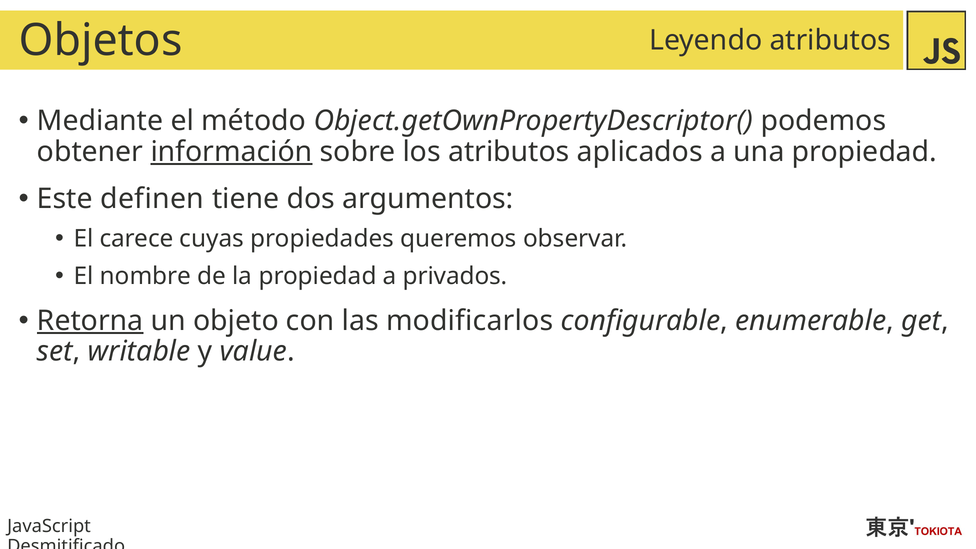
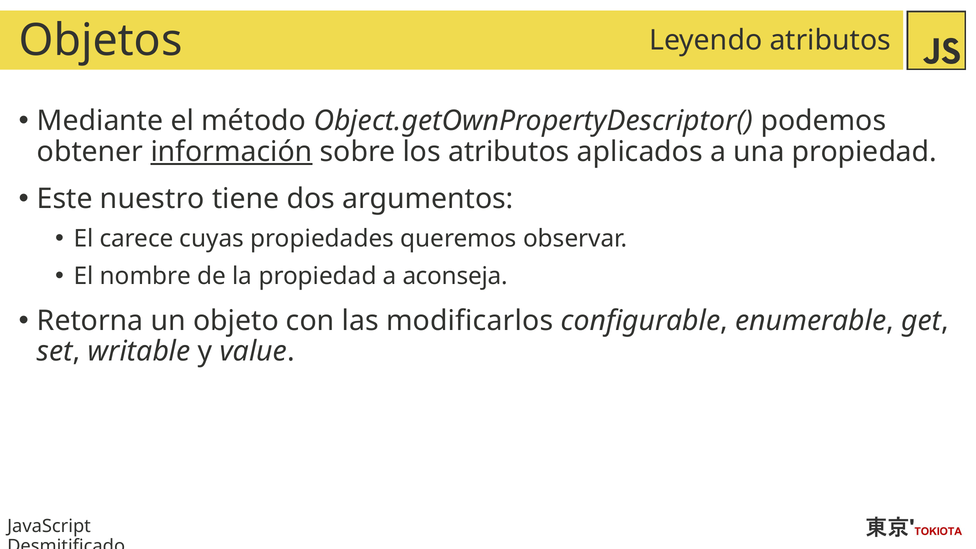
definen: definen -> nuestro
privados: privados -> aconseja
Retorna underline: present -> none
